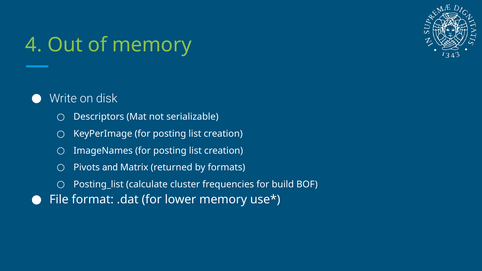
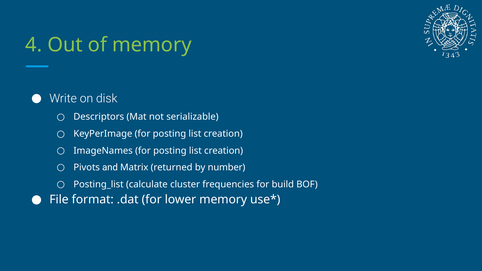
formats: formats -> number
